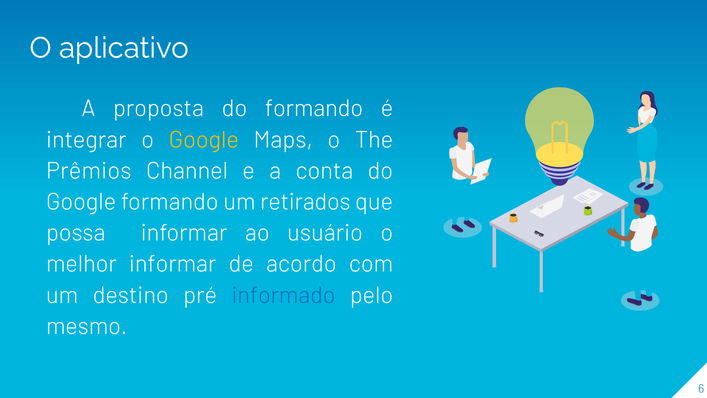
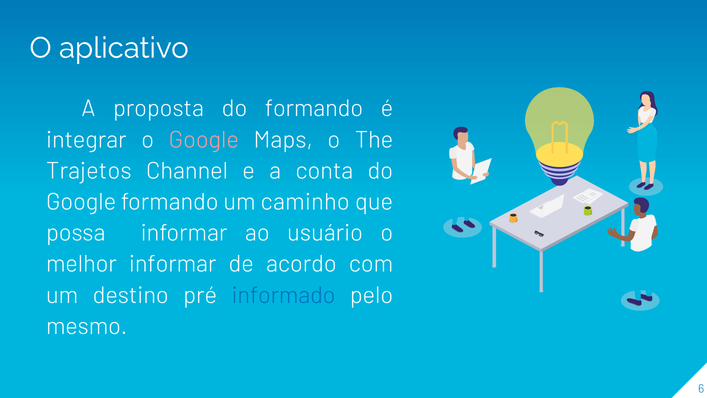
Google at (204, 140) colour: yellow -> pink
Prêmios: Prêmios -> Trajetos
retirados: retirados -> caminho
